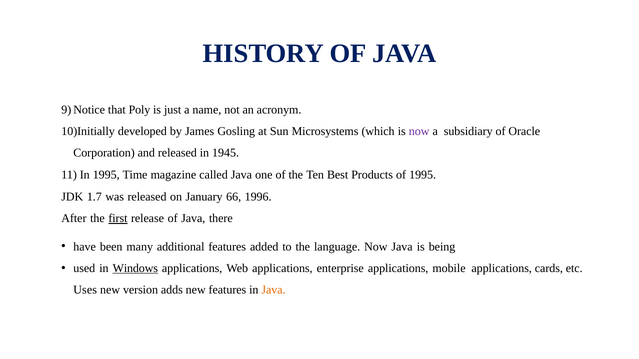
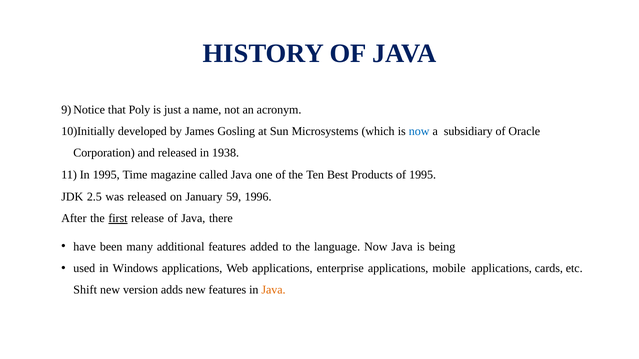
now at (419, 132) colour: purple -> blue
1945: 1945 -> 1938
1.7: 1.7 -> 2.5
66: 66 -> 59
Windows underline: present -> none
Uses: Uses -> Shift
